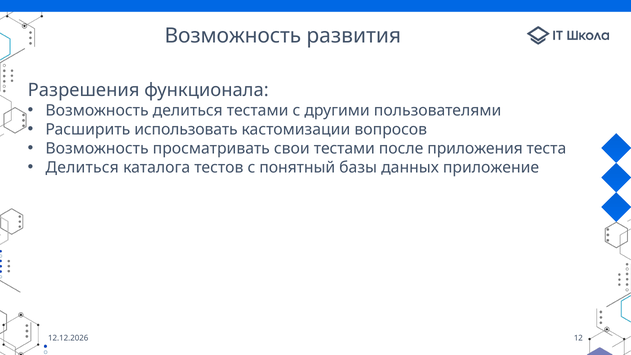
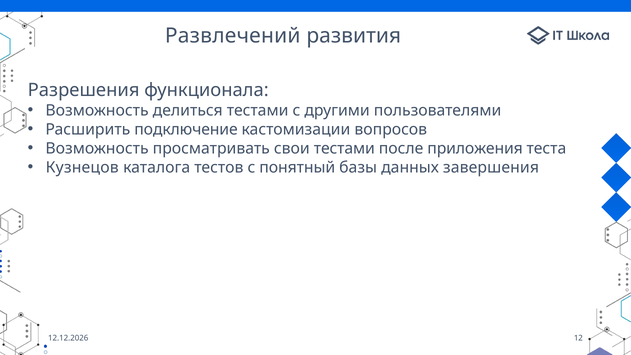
Возможность at (233, 36): Возможность -> Развлечений
использовать: использовать -> подключение
Делиться at (82, 167): Делиться -> Кузнецов
приложение: приложение -> завершения
